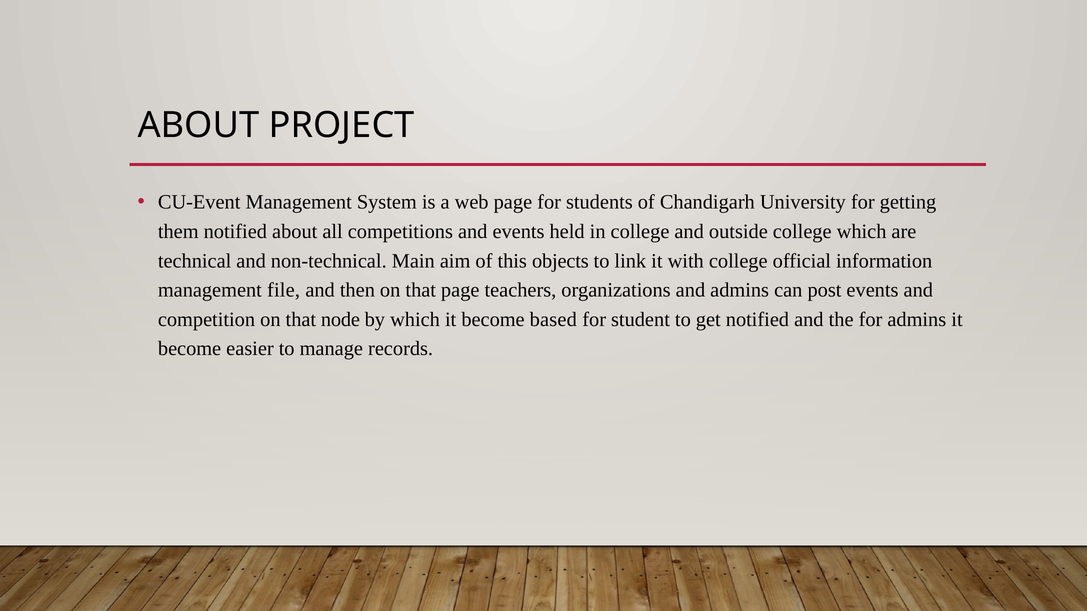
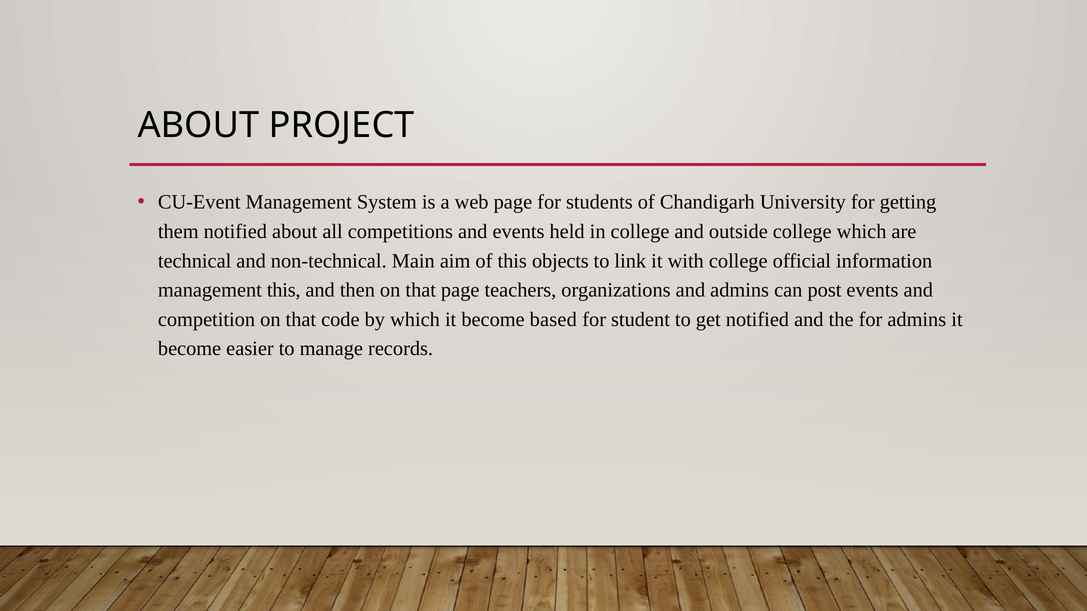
management file: file -> this
node: node -> code
